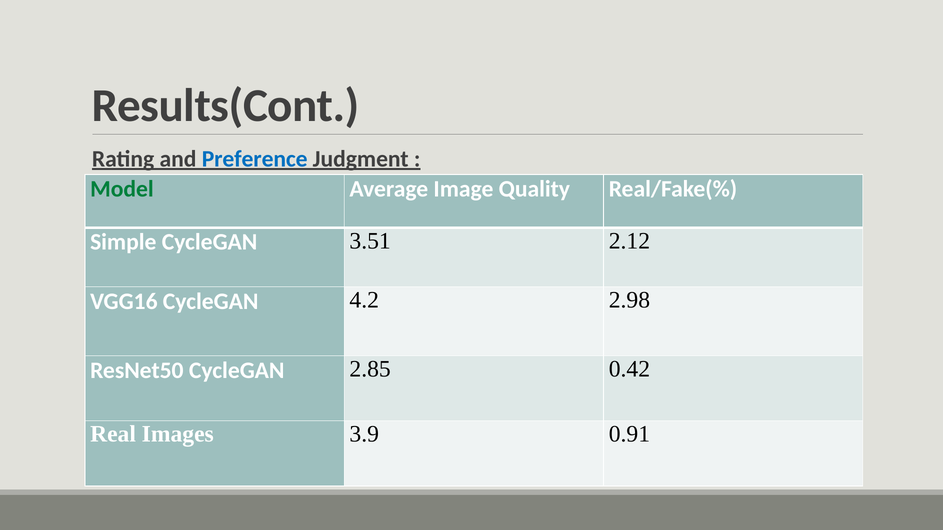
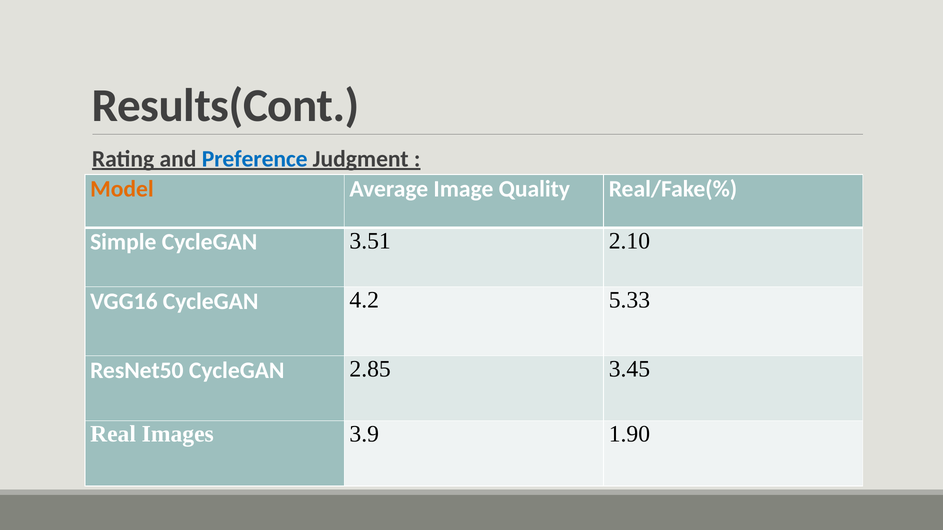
Model colour: green -> orange
2.12: 2.12 -> 2.10
2.98: 2.98 -> 5.33
0.42: 0.42 -> 3.45
0.91: 0.91 -> 1.90
